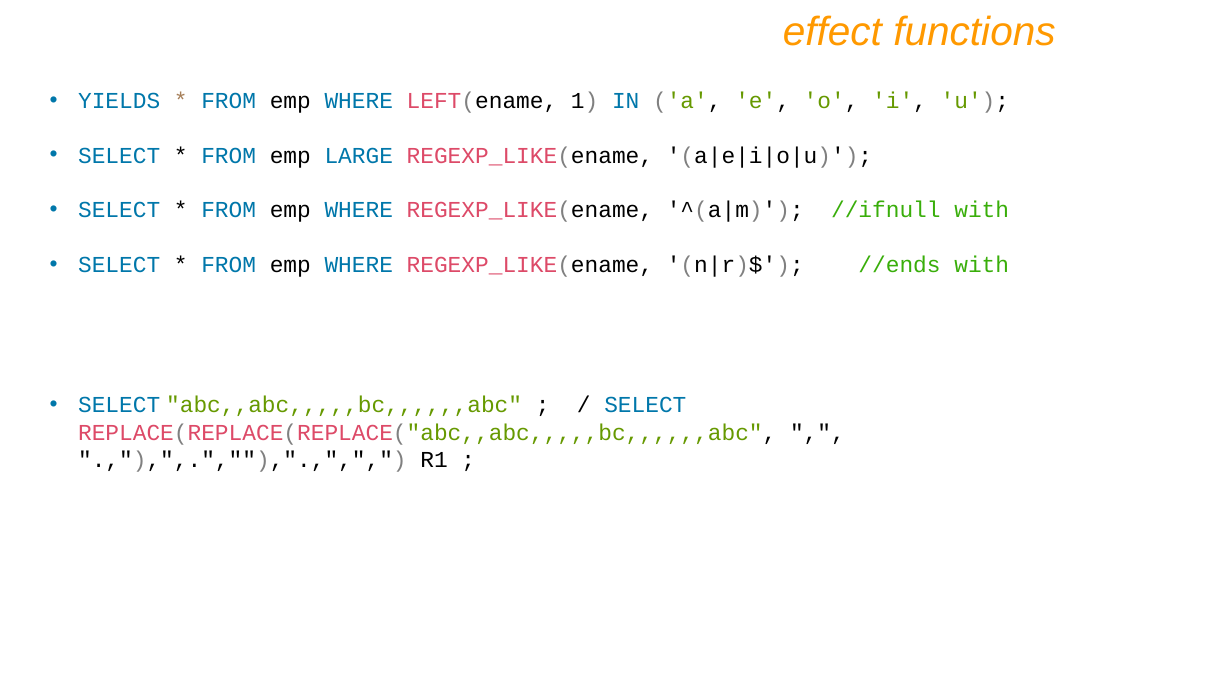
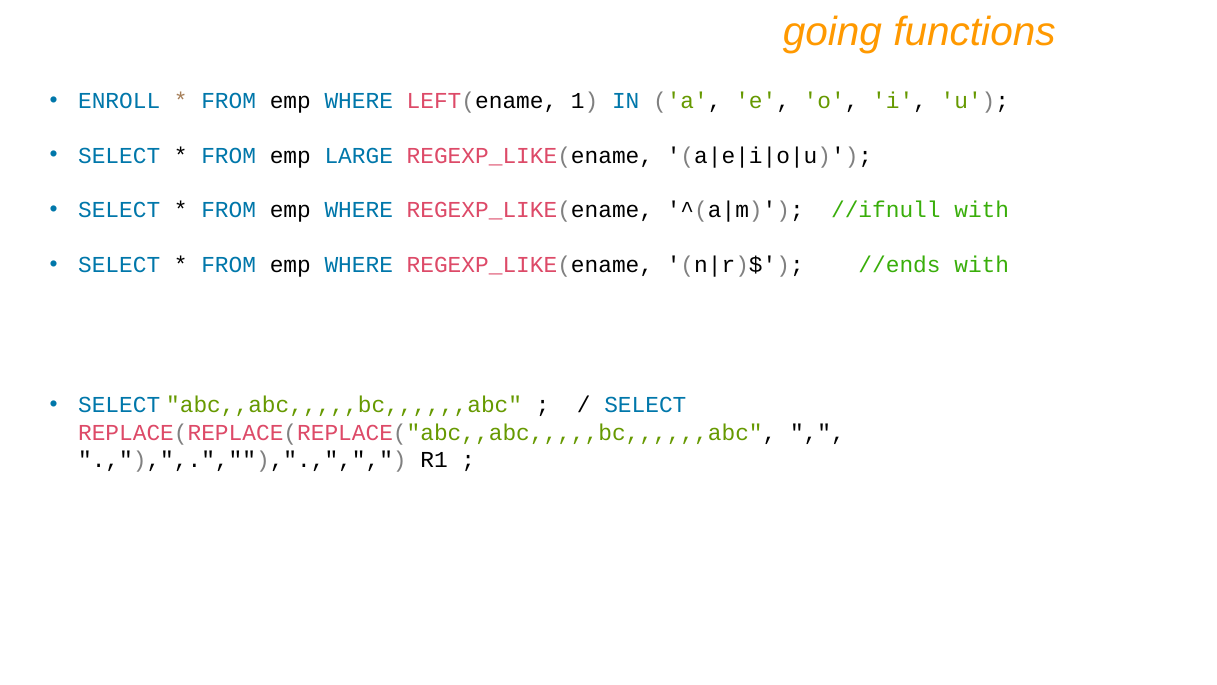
effect: effect -> going
YIELDS: YIELDS -> ENROLL
